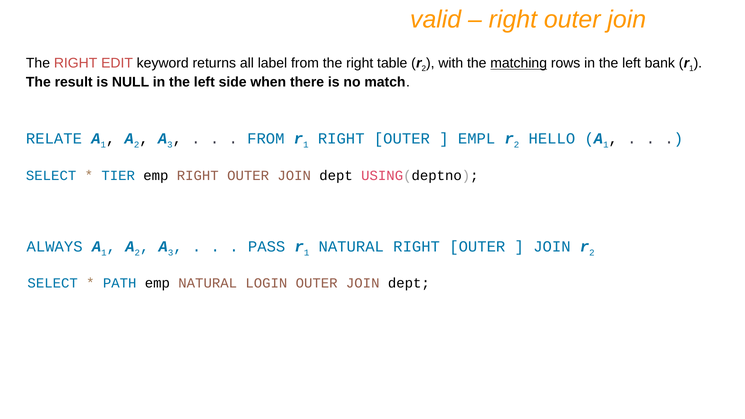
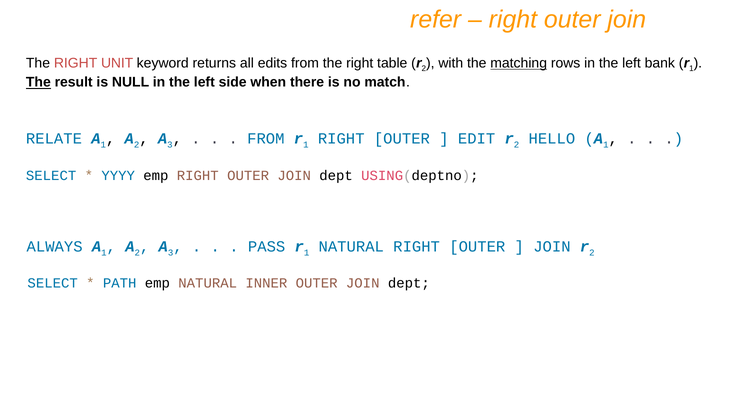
valid: valid -> refer
EDIT: EDIT -> UNIT
label: label -> edits
The at (38, 82) underline: none -> present
EMPL: EMPL -> EDIT
TIER: TIER -> YYYY
LOGIN: LOGIN -> INNER
